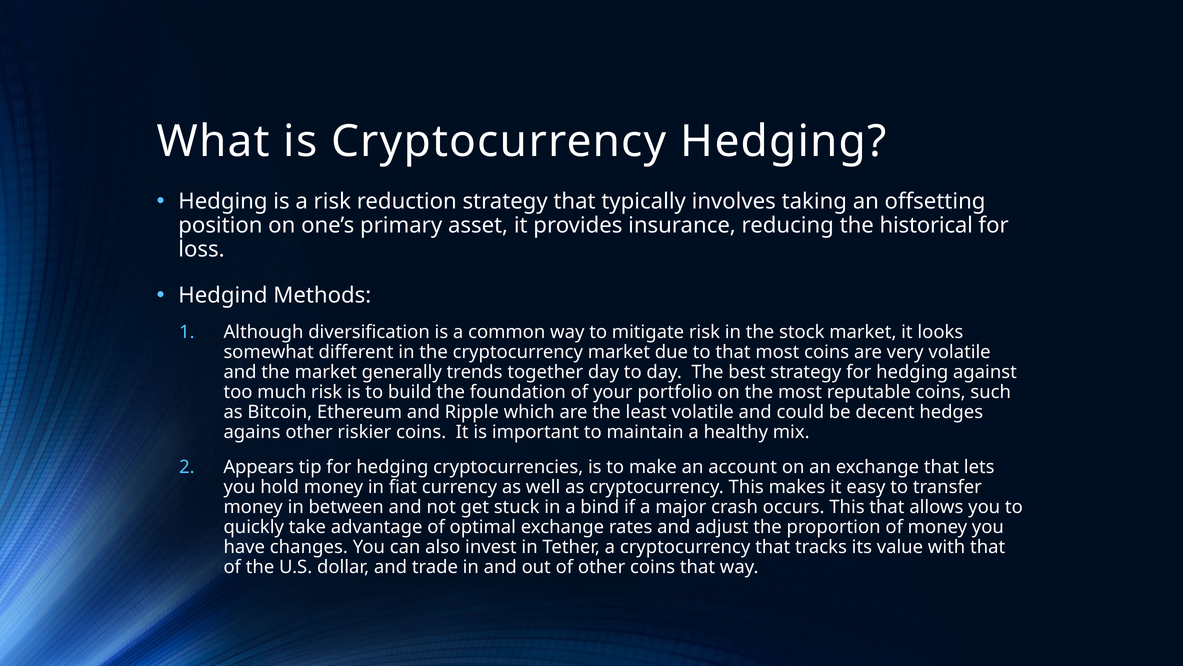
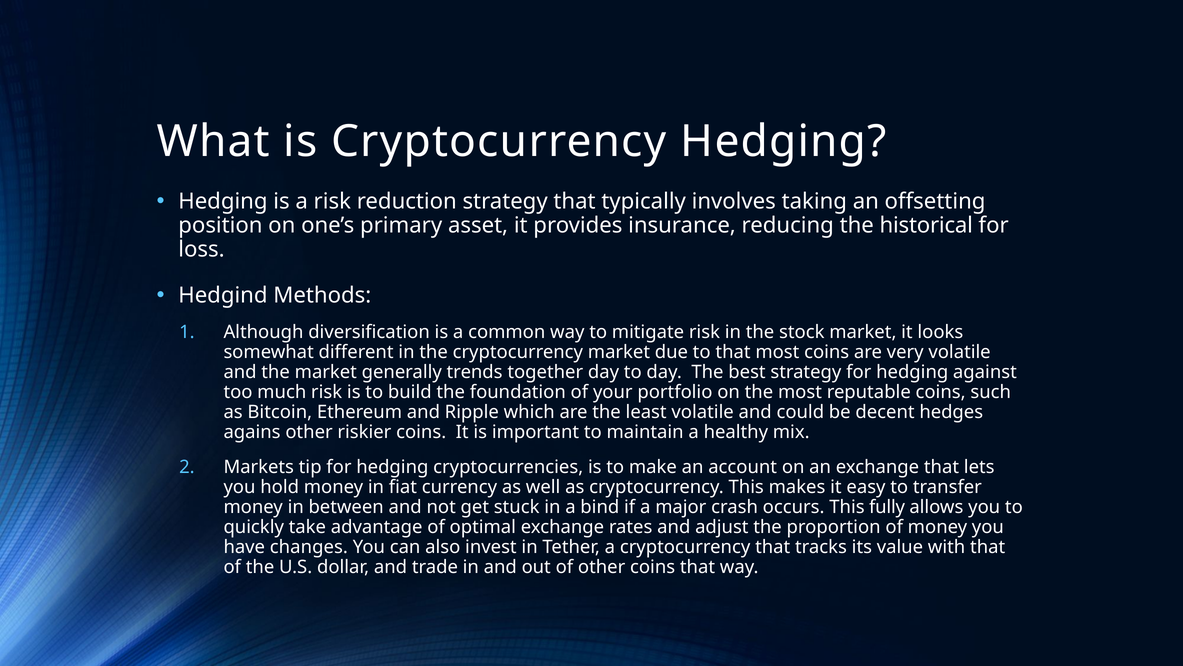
Appears: Appears -> Markets
This that: that -> fully
